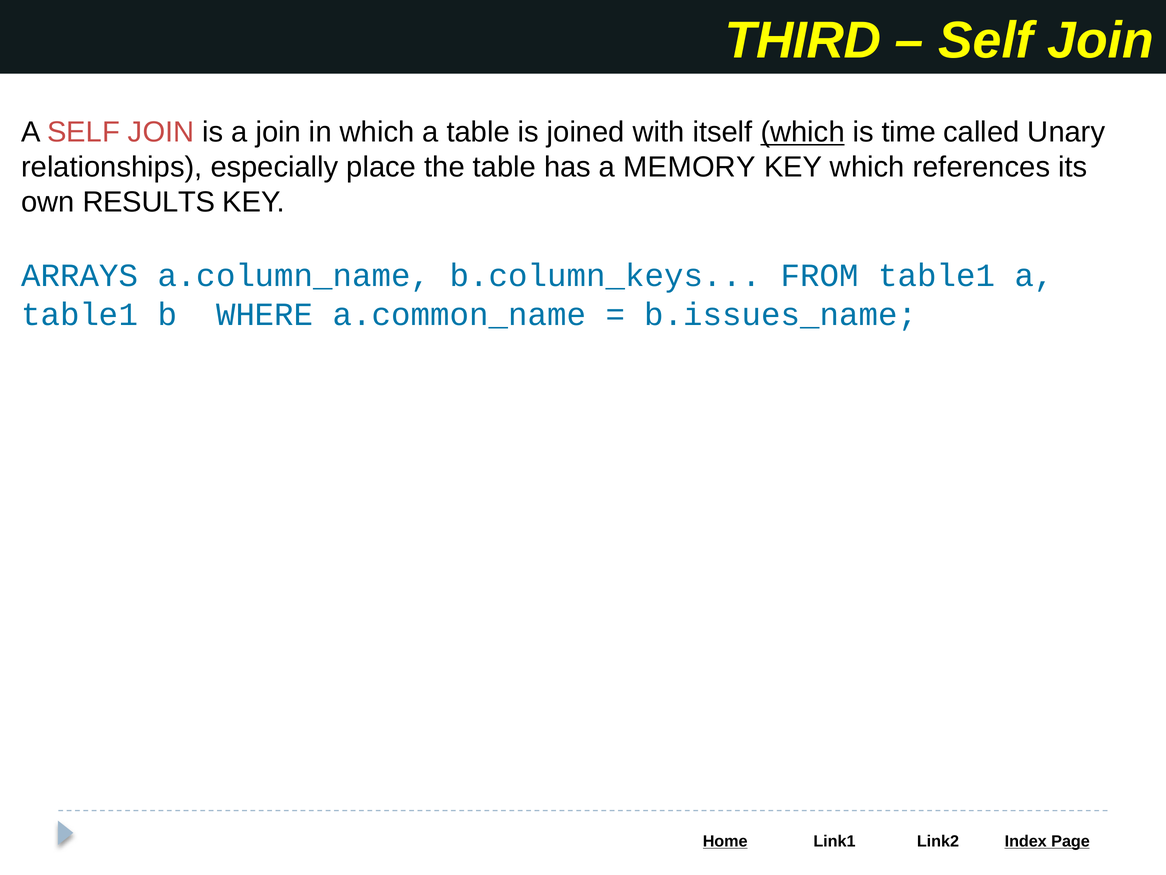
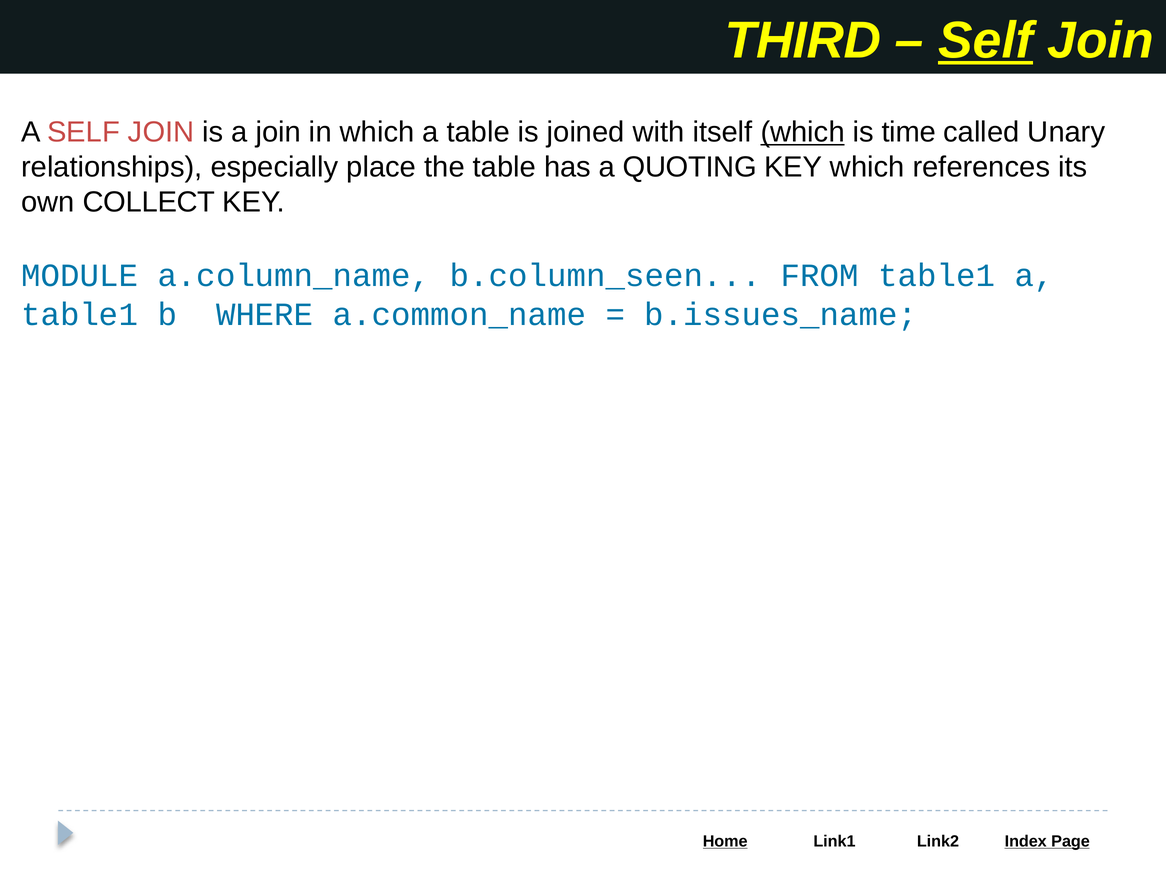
Self at (986, 40) underline: none -> present
MEMORY: MEMORY -> QUOTING
RESULTS: RESULTS -> COLLECT
ARRAYS: ARRAYS -> MODULE
b.column_keys: b.column_keys -> b.column_seen
